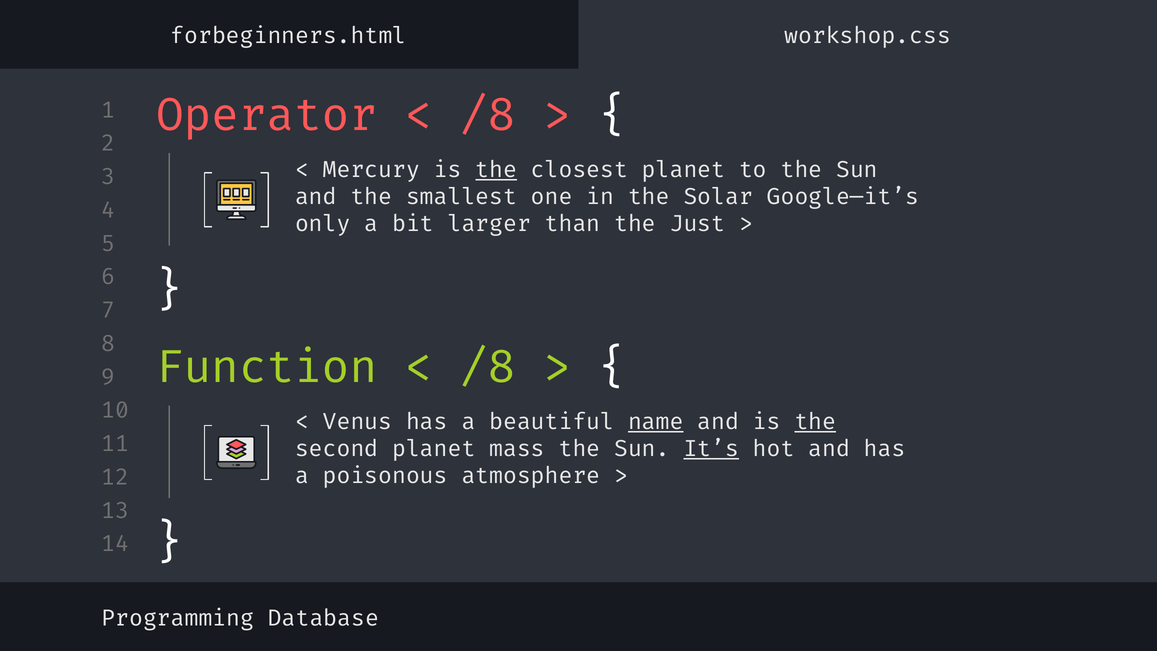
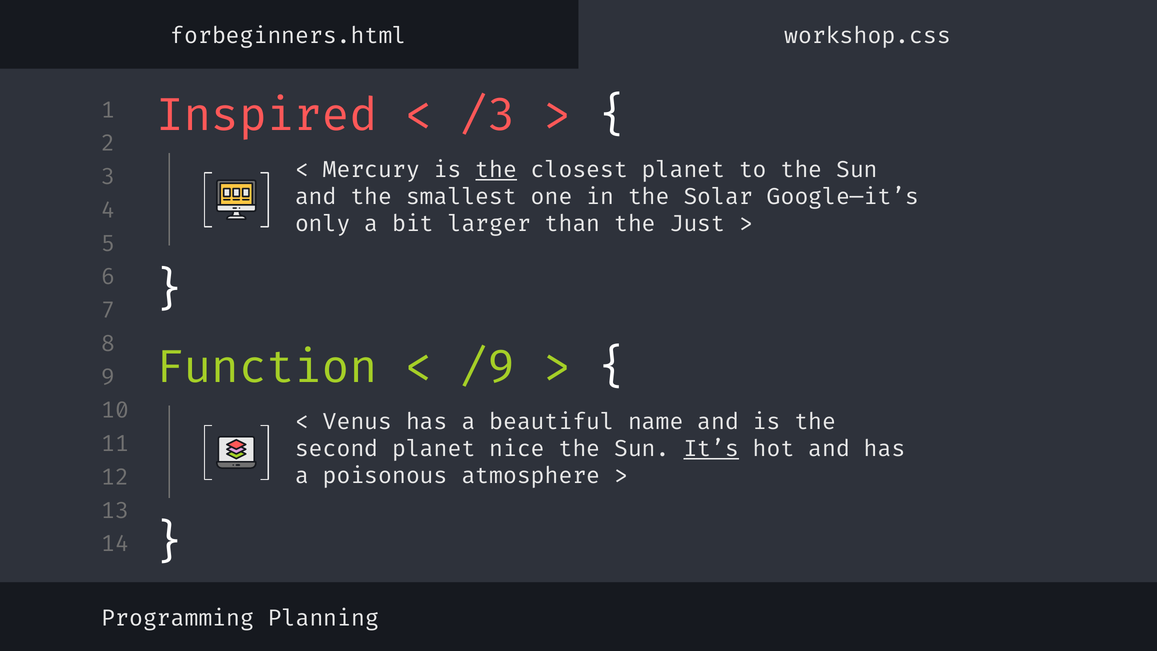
Operator: Operator -> Inspired
/8 at (488, 115): /8 -> /3
/8 at (488, 367): /8 -> /9
name underline: present -> none
the at (815, 422) underline: present -> none
mass: mass -> nice
Database: Database -> Planning
